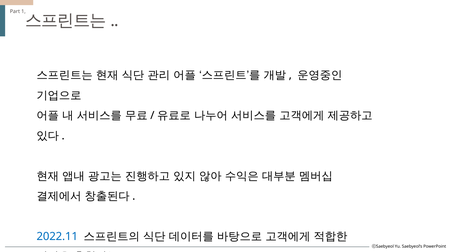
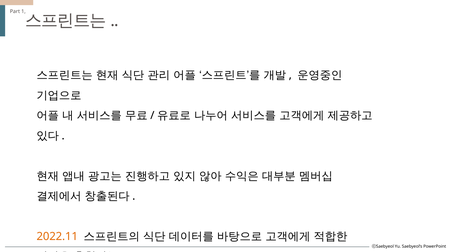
2022.11 colour: blue -> orange
